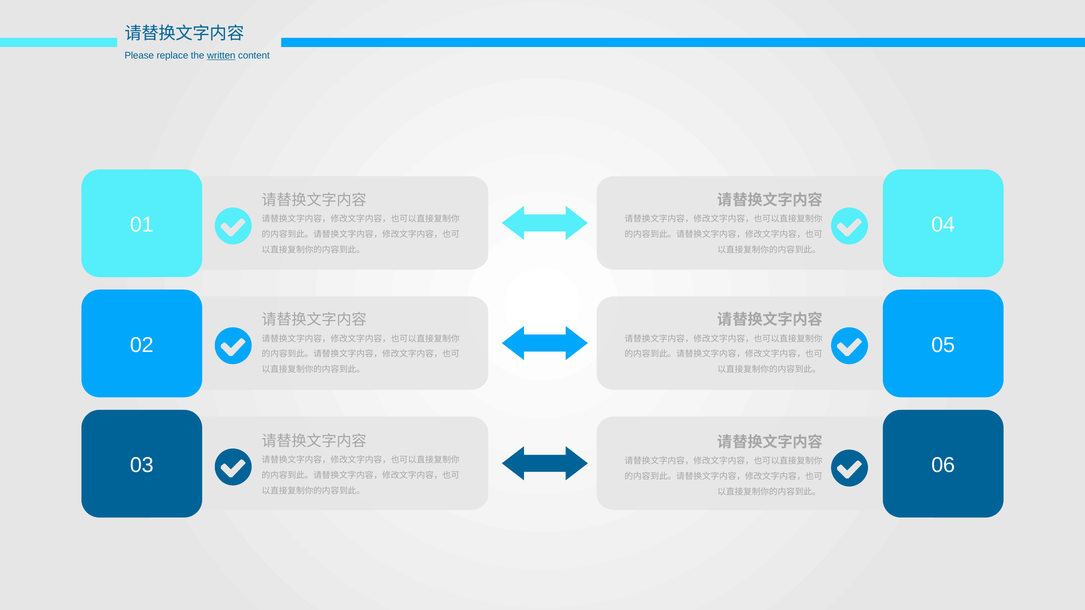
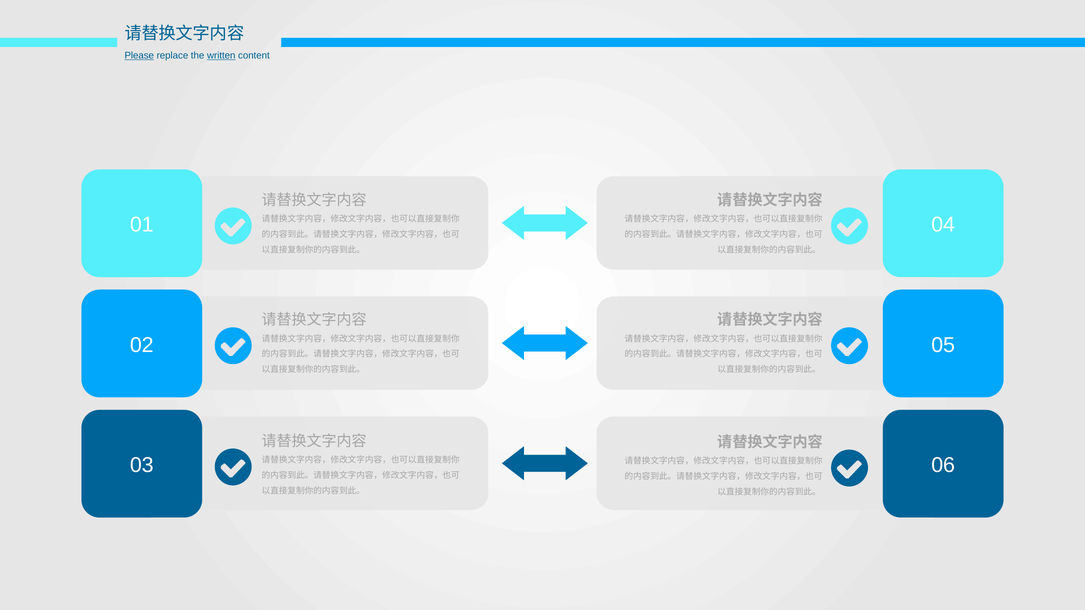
Please underline: none -> present
